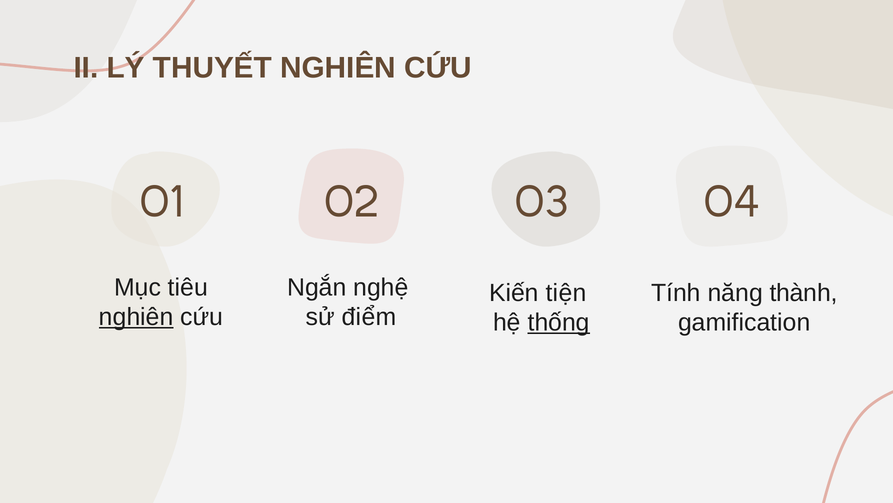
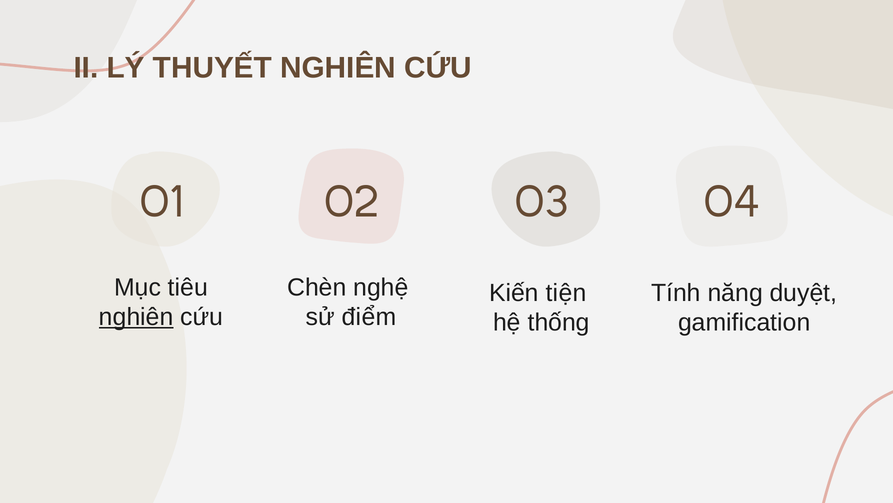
Ngắn: Ngắn -> Chèn
thành: thành -> duyệt
thống underline: present -> none
